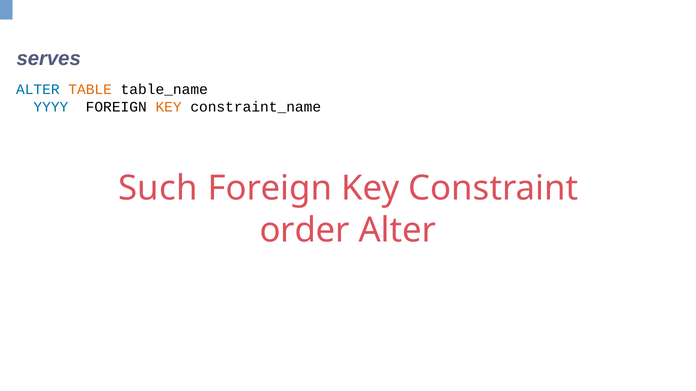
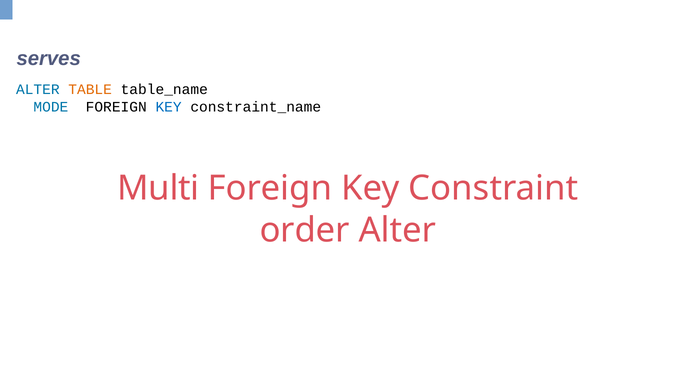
YYYY: YYYY -> MODE
KEY at (169, 107) colour: orange -> blue
Such: Such -> Multi
